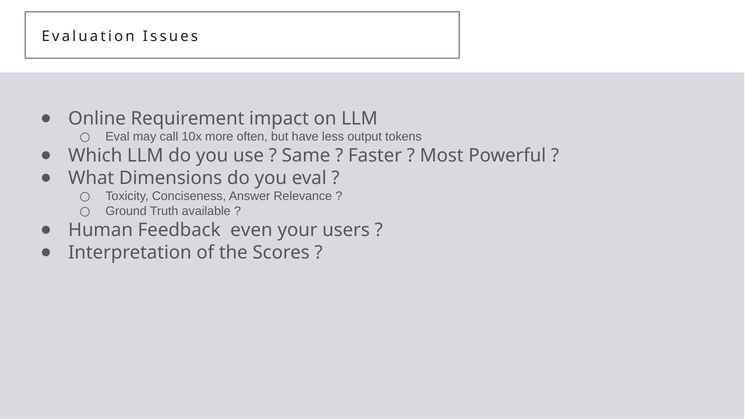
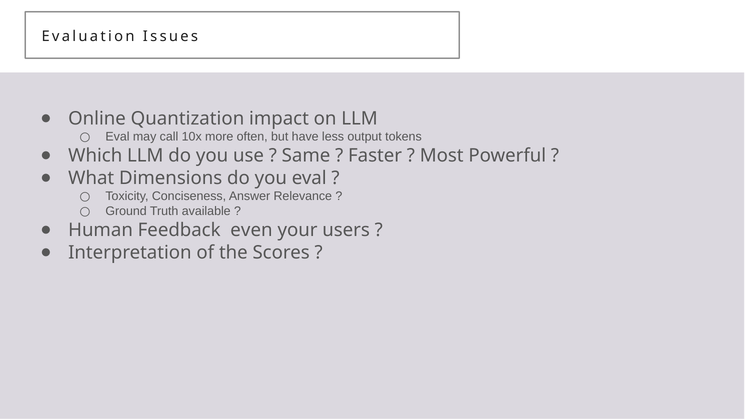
Requirement: Requirement -> Quantization
